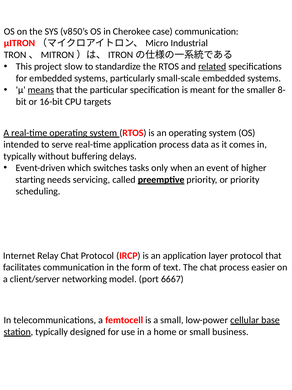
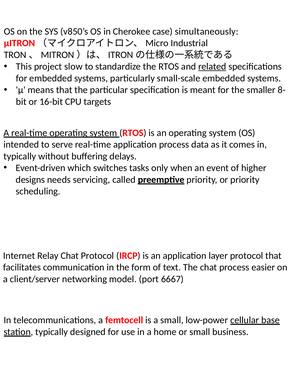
case communication: communication -> simultaneously
means underline: present -> none
starting: starting -> designs
